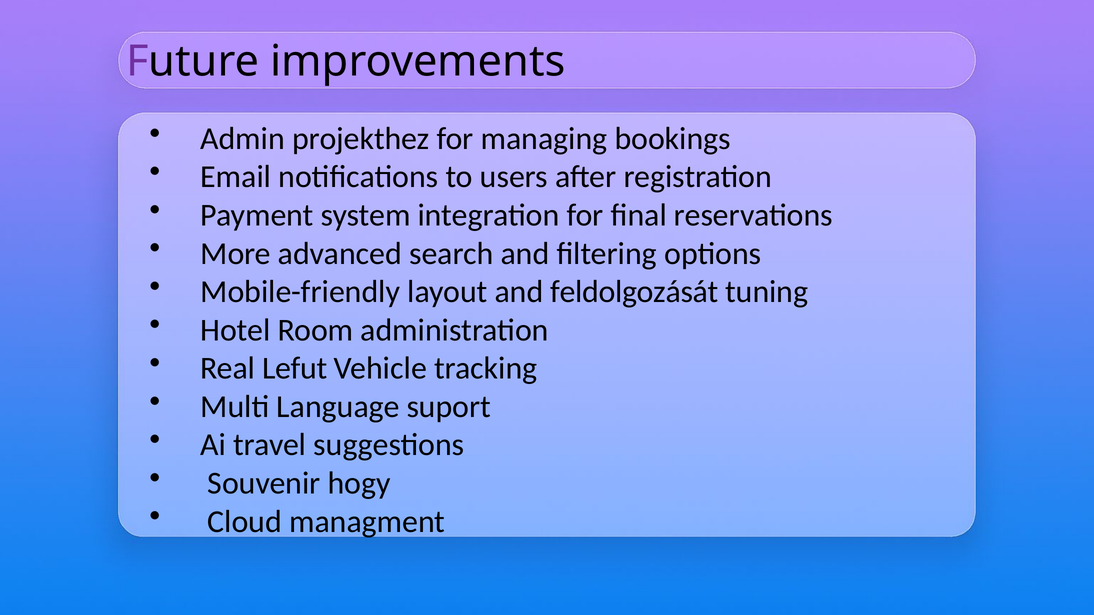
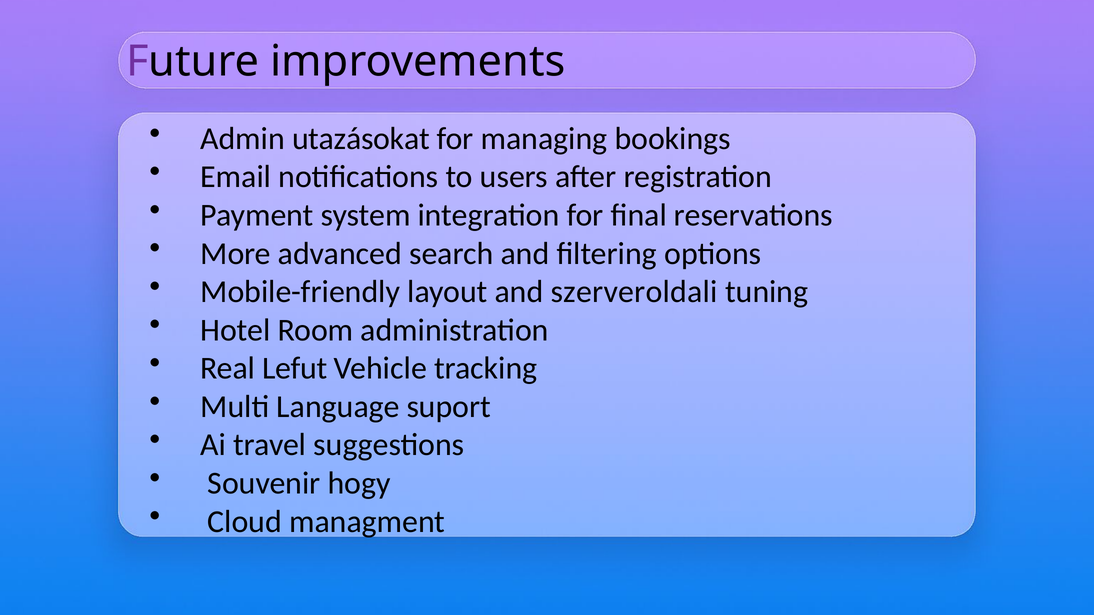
projekthez: projekthez -> utazásokat
feldolgozását: feldolgozását -> szerveroldali
